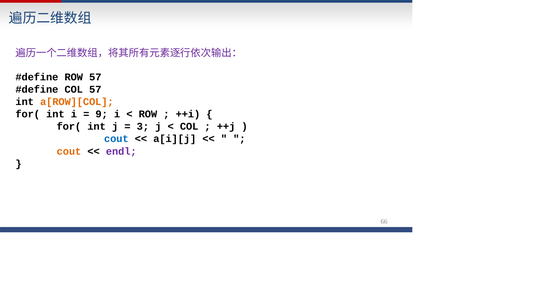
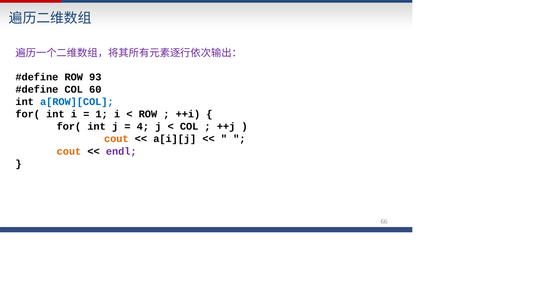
ROW 57: 57 -> 93
COL 57: 57 -> 60
a[ROW][COL colour: orange -> blue
9: 9 -> 1
3: 3 -> 4
cout at (116, 139) colour: blue -> orange
